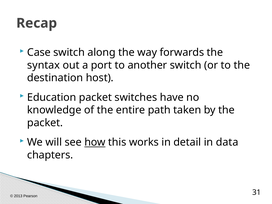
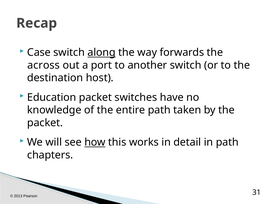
along underline: none -> present
syntax: syntax -> across
in data: data -> path
